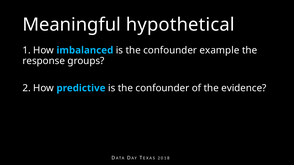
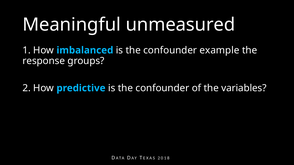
hypothetical: hypothetical -> unmeasured
evidence: evidence -> variables
